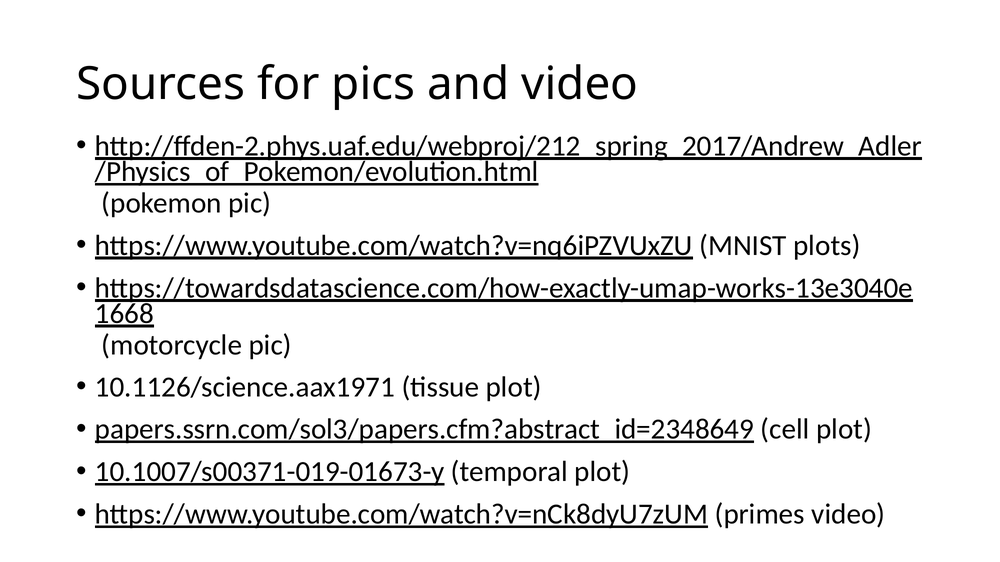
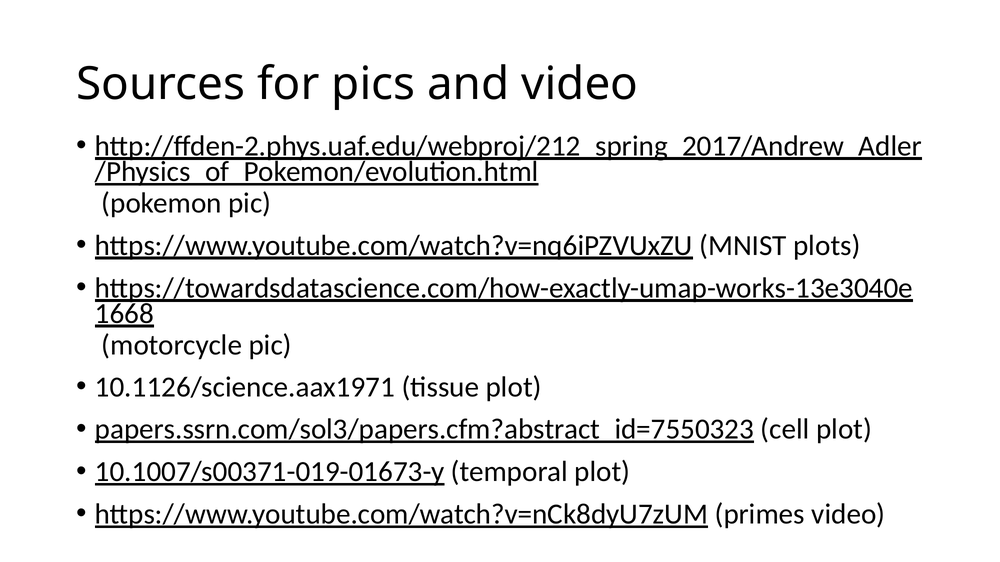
papers.ssrn.com/sol3/papers.cfm?abstract_id=2348649: papers.ssrn.com/sol3/papers.cfm?abstract_id=2348649 -> papers.ssrn.com/sol3/papers.cfm?abstract_id=7550323
